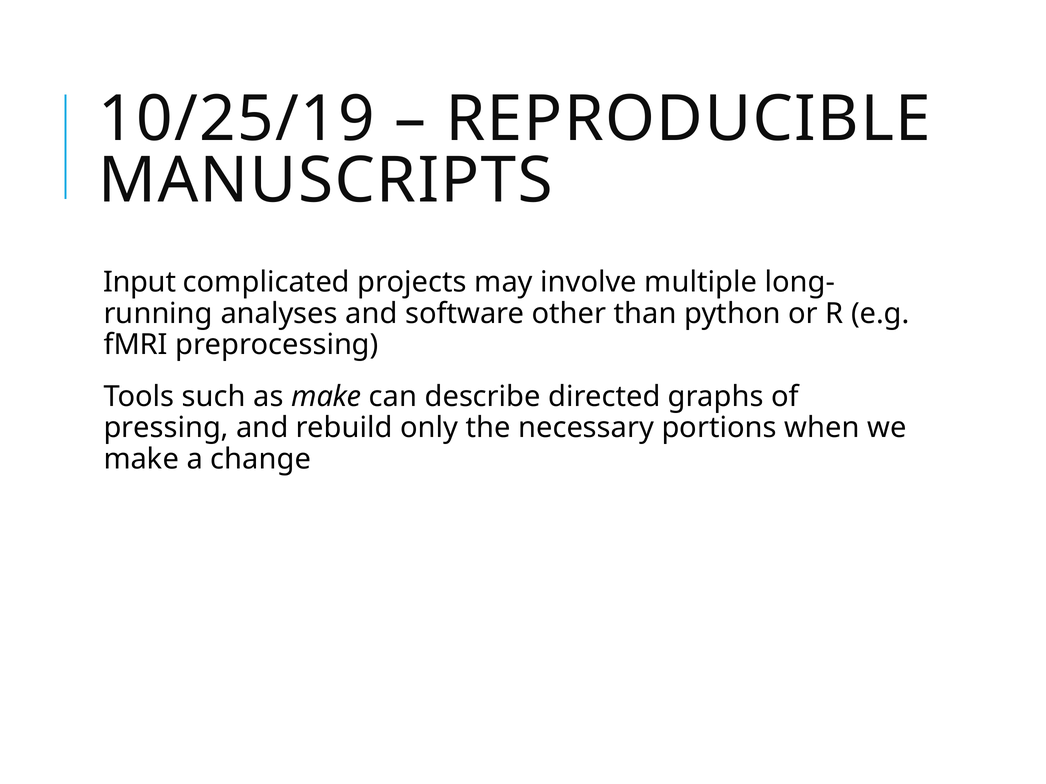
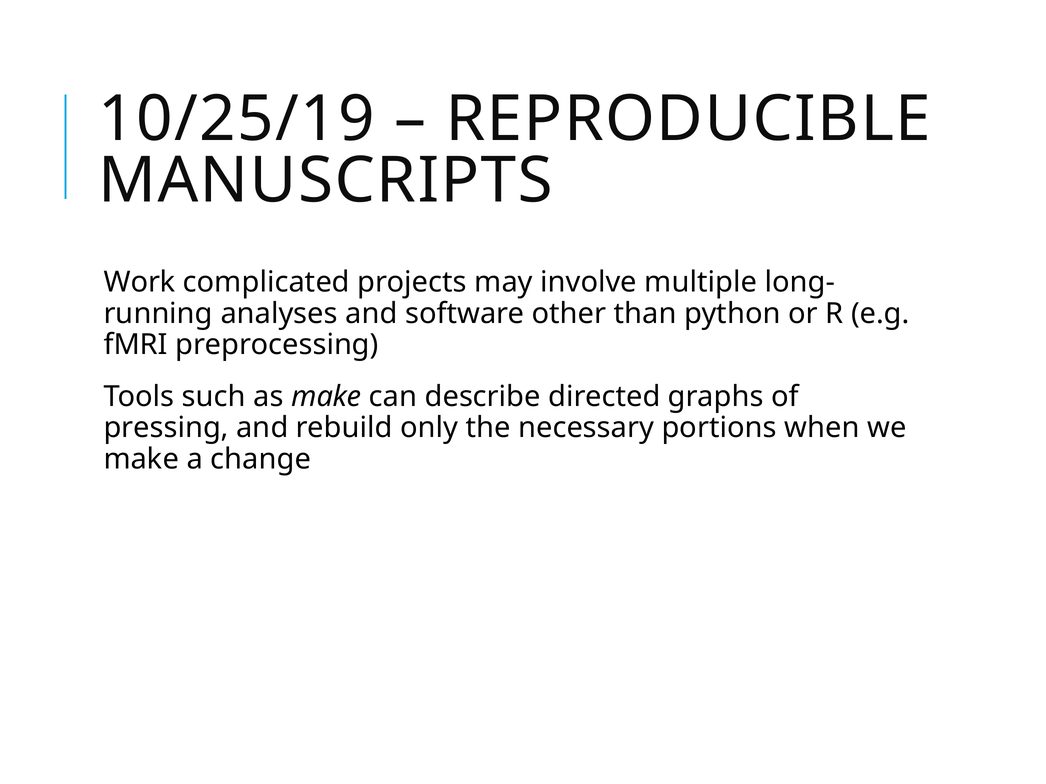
Input: Input -> Work
